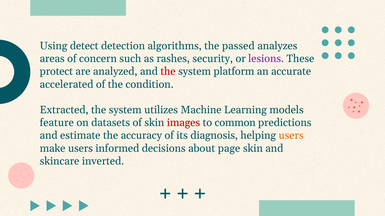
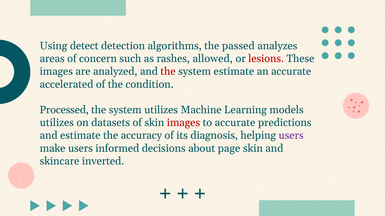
security: security -> allowed
lesions colour: purple -> red
protect at (56, 72): protect -> images
system platform: platform -> estimate
Extracted: Extracted -> Processed
feature at (57, 123): feature -> utilizes
to common: common -> accurate
users at (291, 136) colour: orange -> purple
